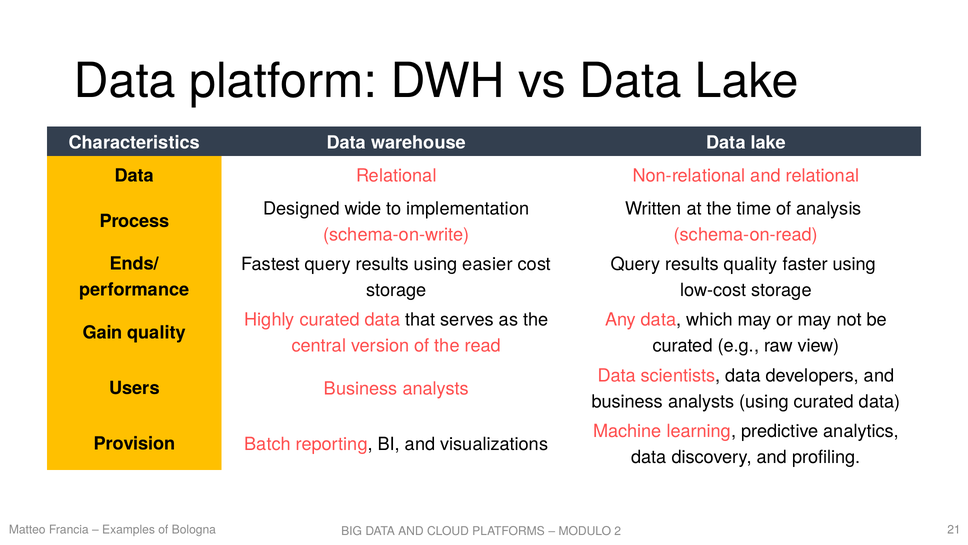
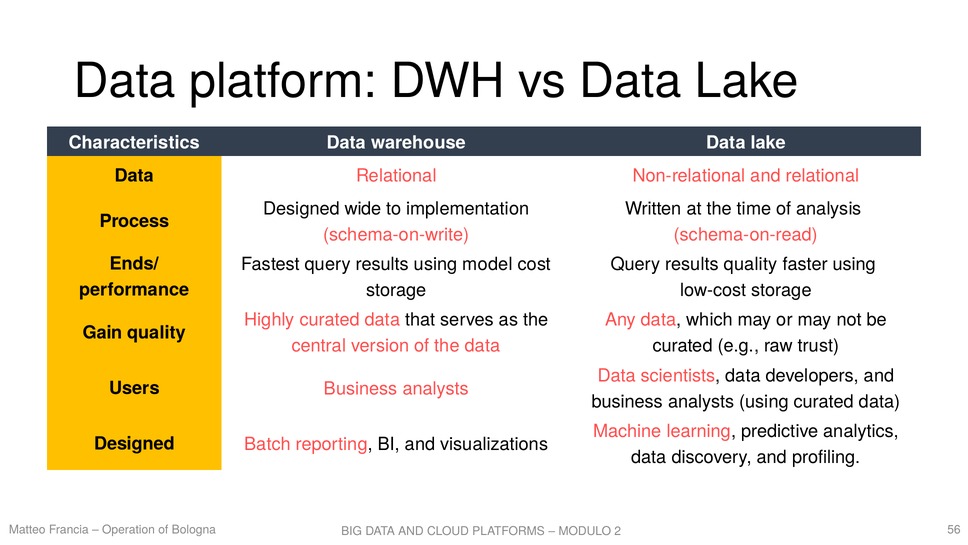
easier: easier -> model
the read: read -> data
view: view -> trust
Provision at (134, 443): Provision -> Designed
Examples: Examples -> Operation
21: 21 -> 56
